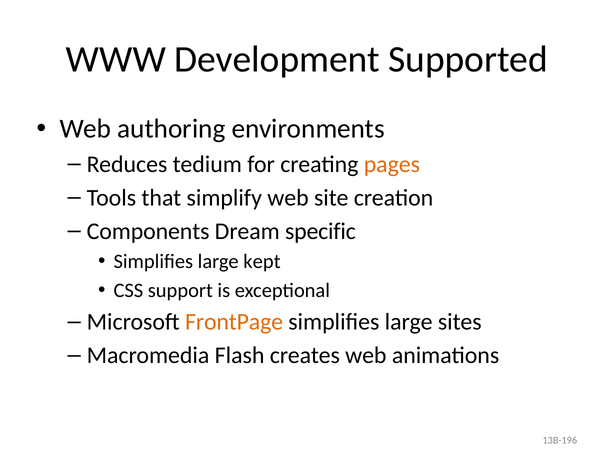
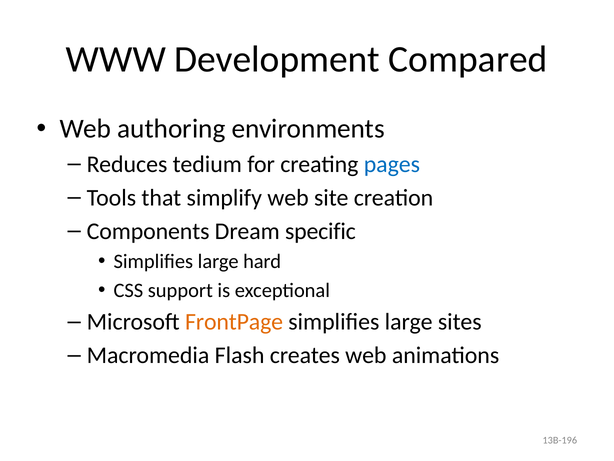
Supported: Supported -> Compared
pages colour: orange -> blue
kept: kept -> hard
